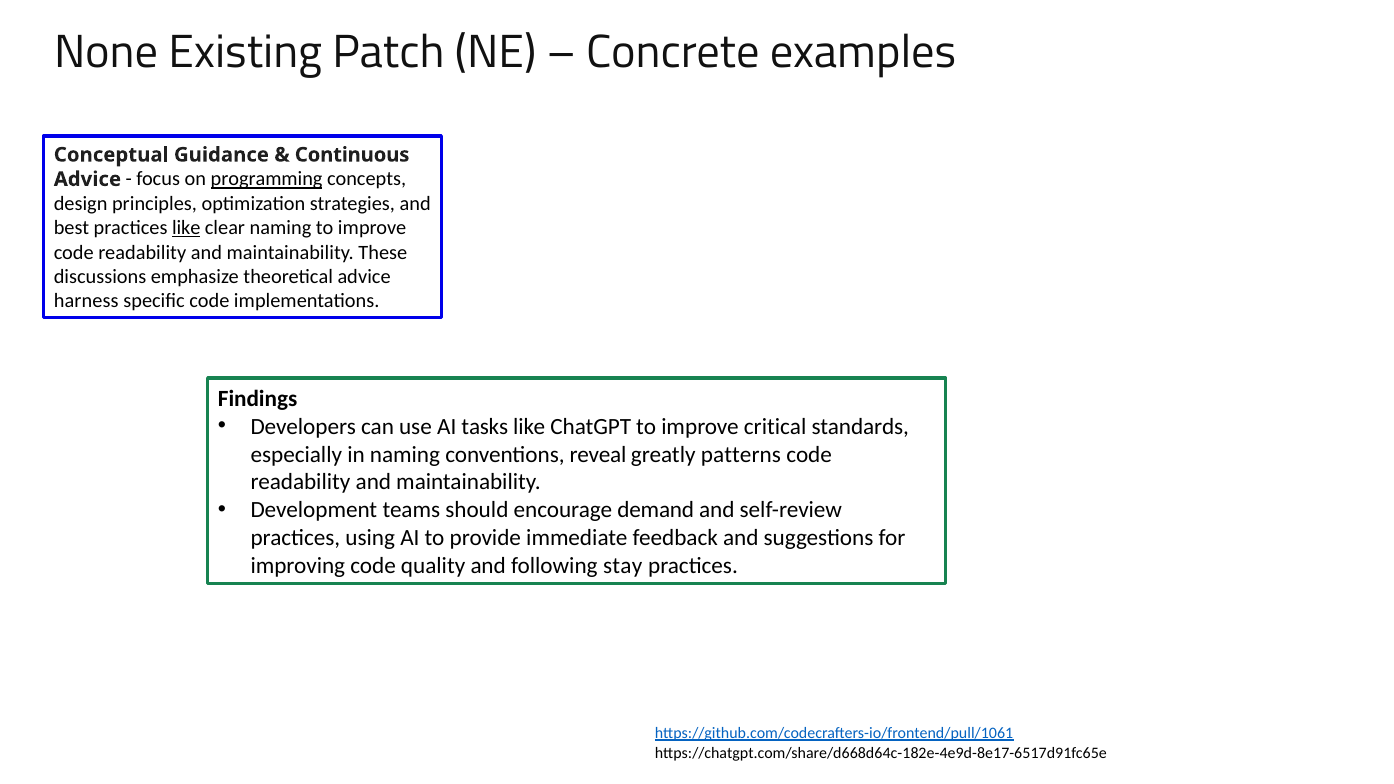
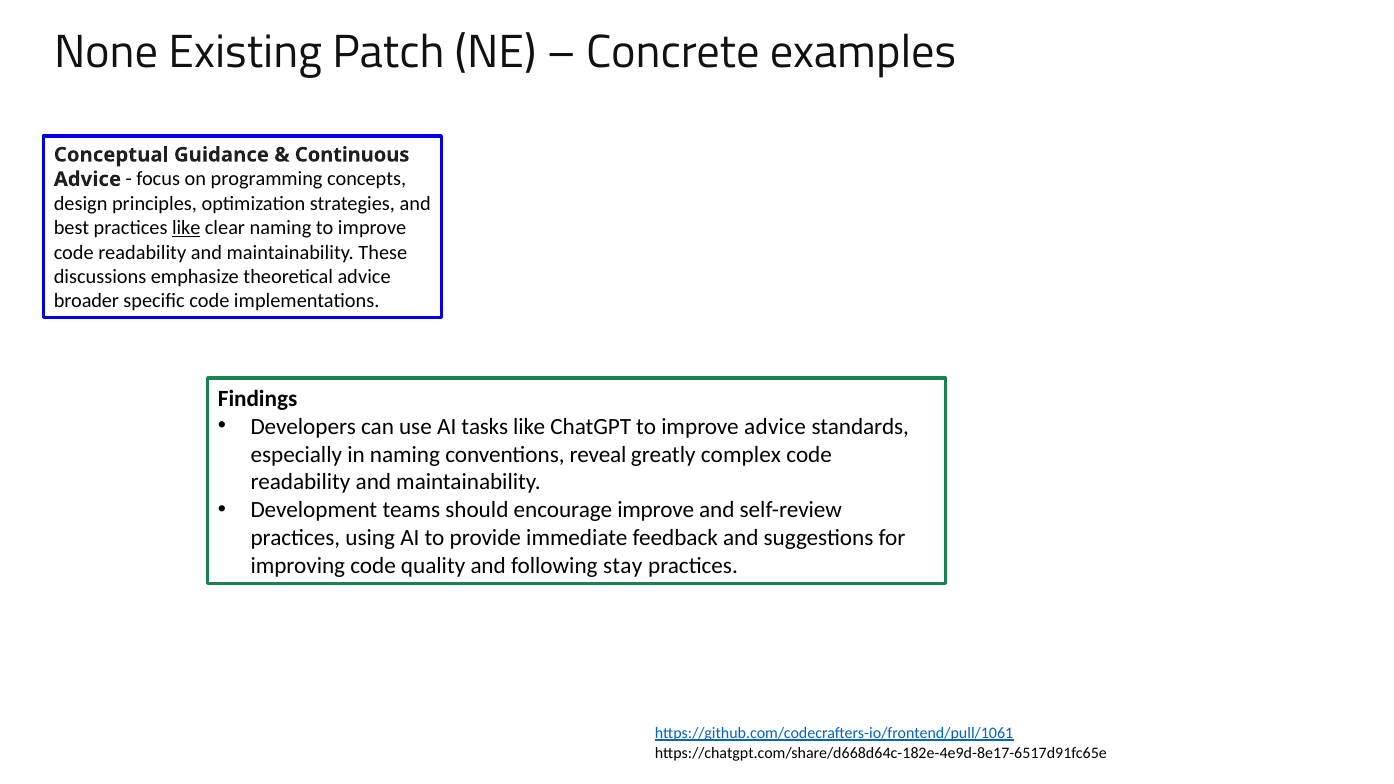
programming underline: present -> none
harness: harness -> broader
improve critical: critical -> advice
patterns: patterns -> complex
encourage demand: demand -> improve
